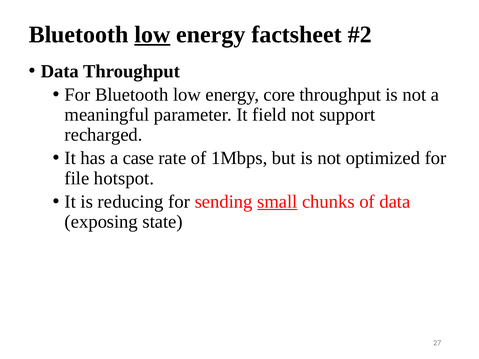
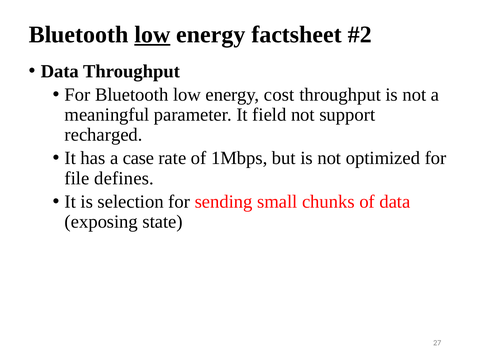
core: core -> cost
hotspot: hotspot -> defines
reducing: reducing -> selection
small underline: present -> none
